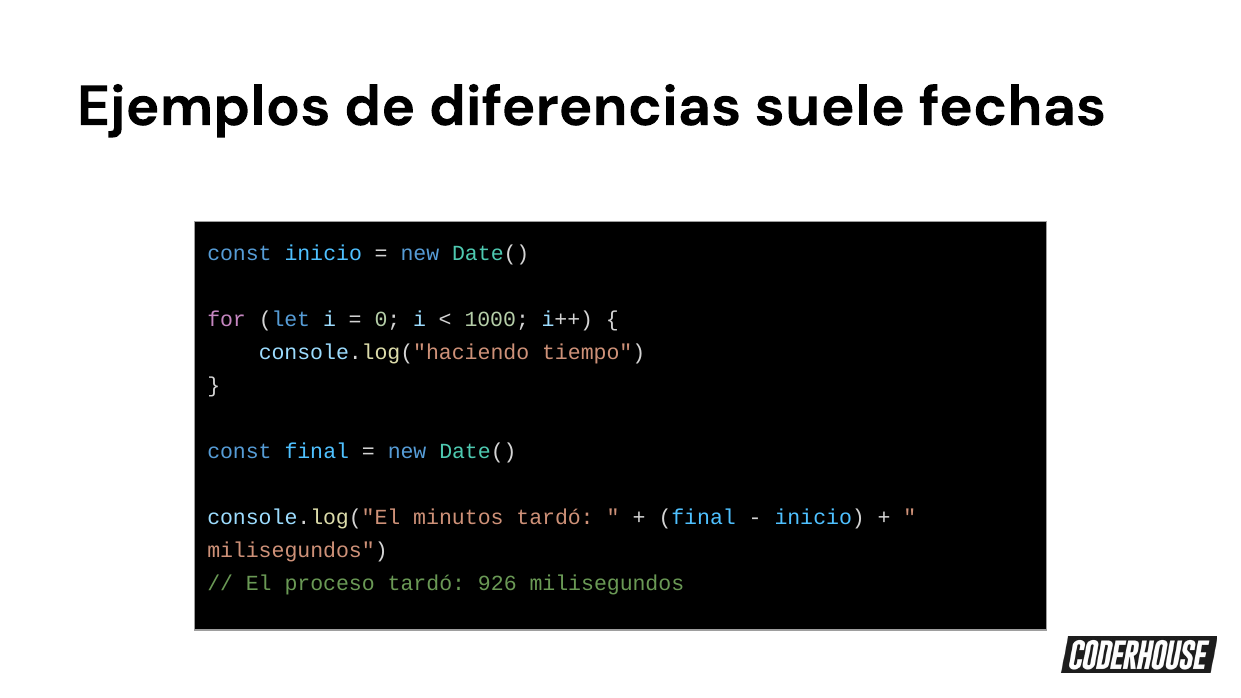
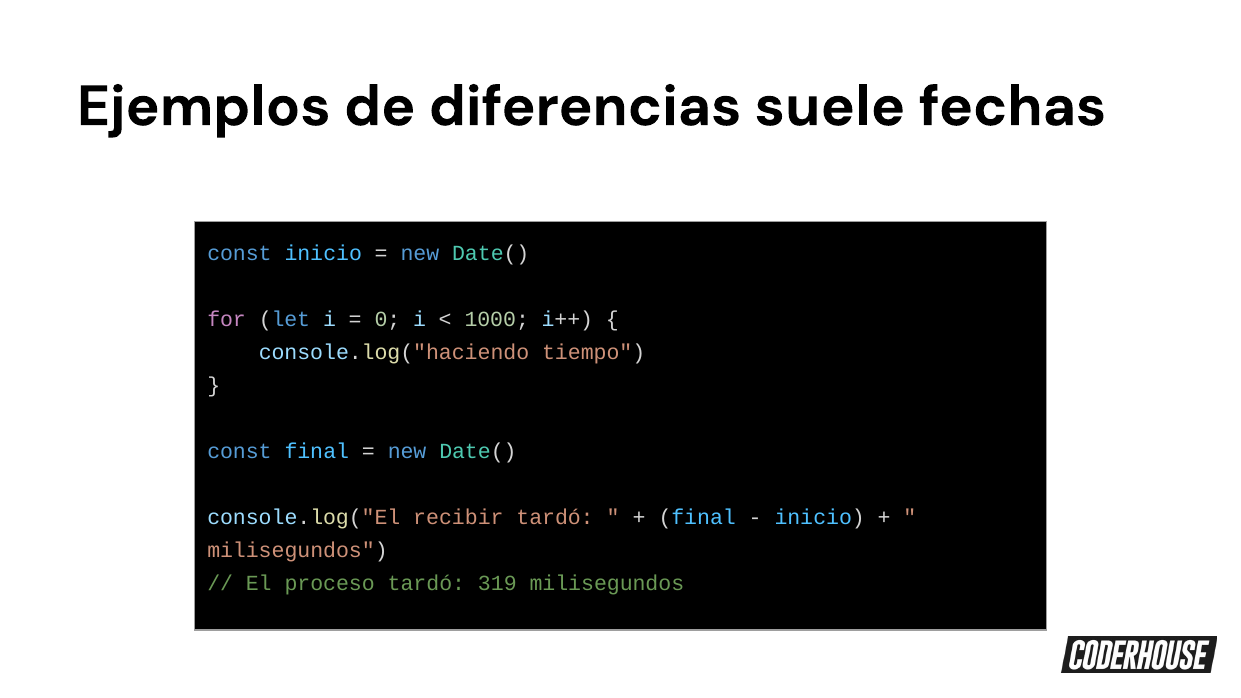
minutos: minutos -> recibir
926: 926 -> 319
